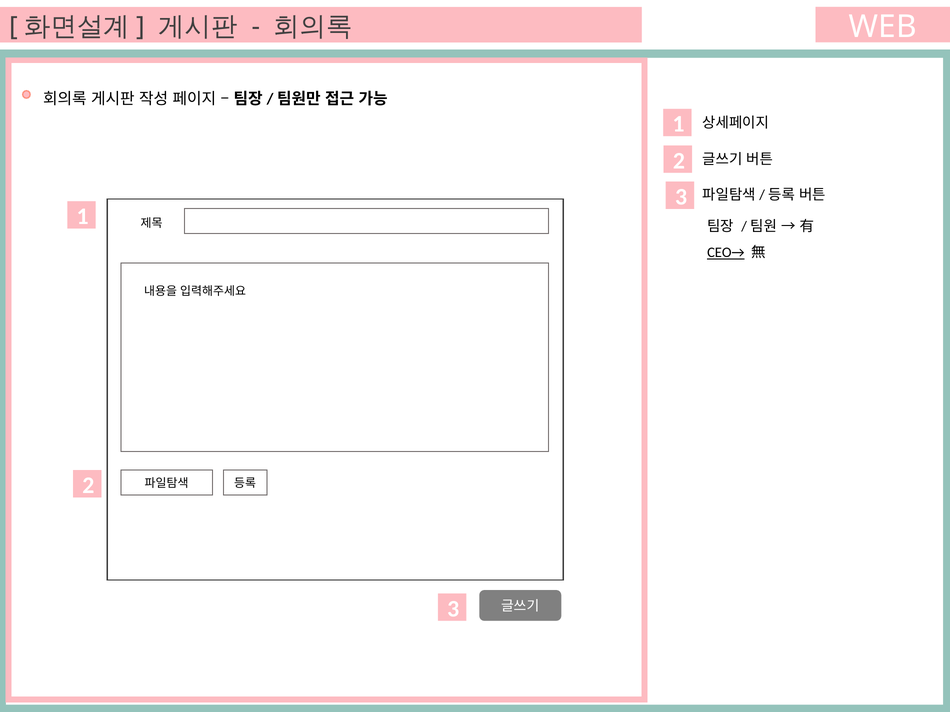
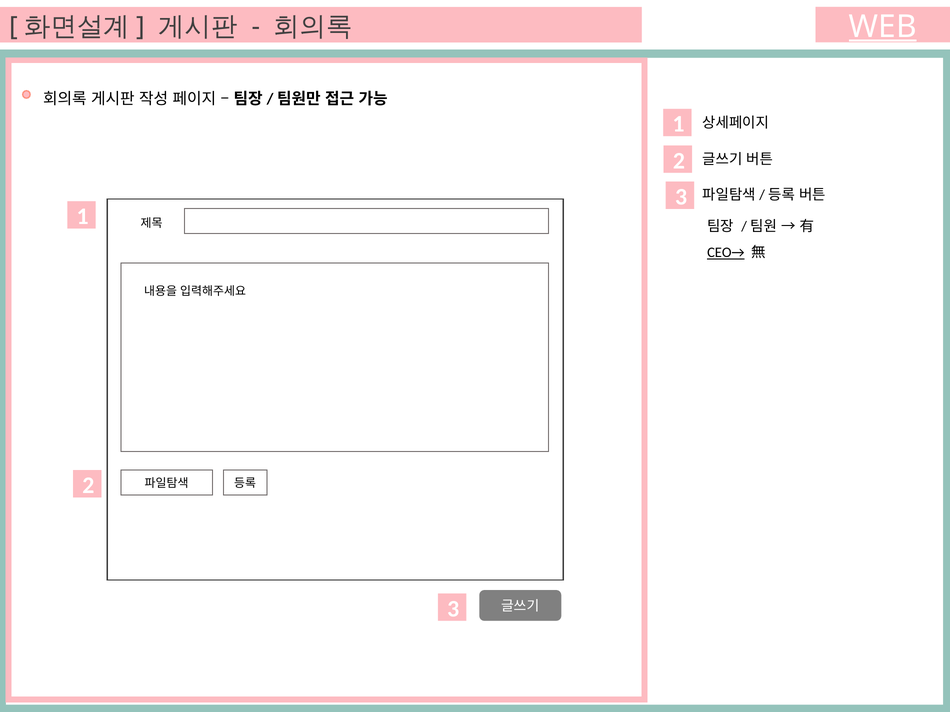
WEB underline: none -> present
